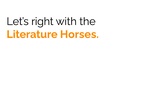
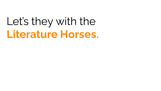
right: right -> they
